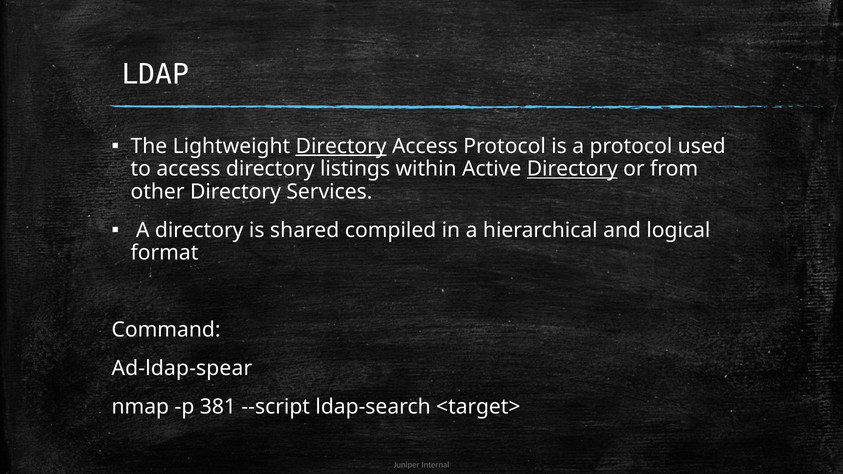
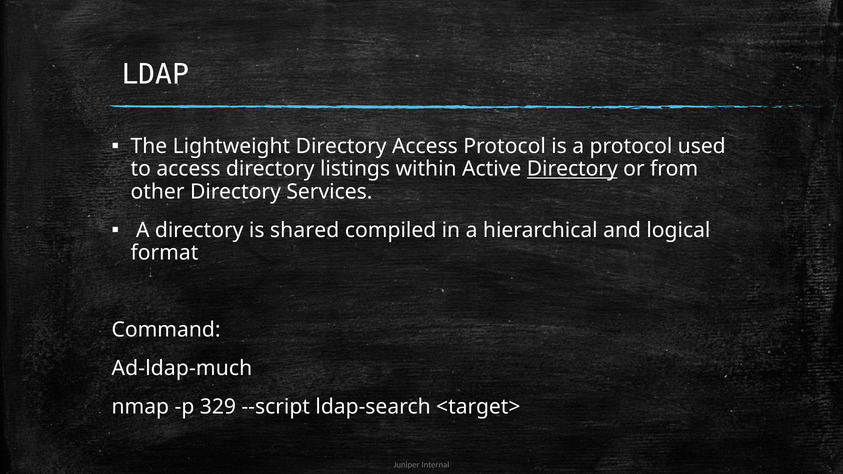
Directory at (341, 146) underline: present -> none
Ad-ldap-spear: Ad-ldap-spear -> Ad-ldap-much
381: 381 -> 329
